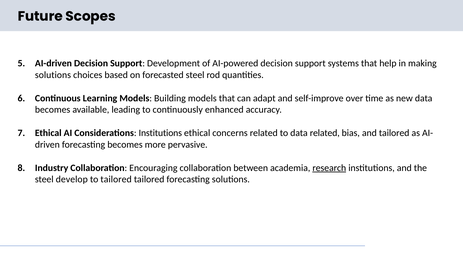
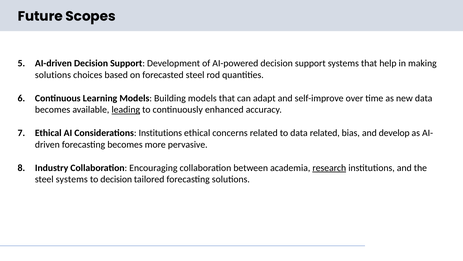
leading underline: none -> present
and tailored: tailored -> develop
steel develop: develop -> systems
to tailored: tailored -> decision
